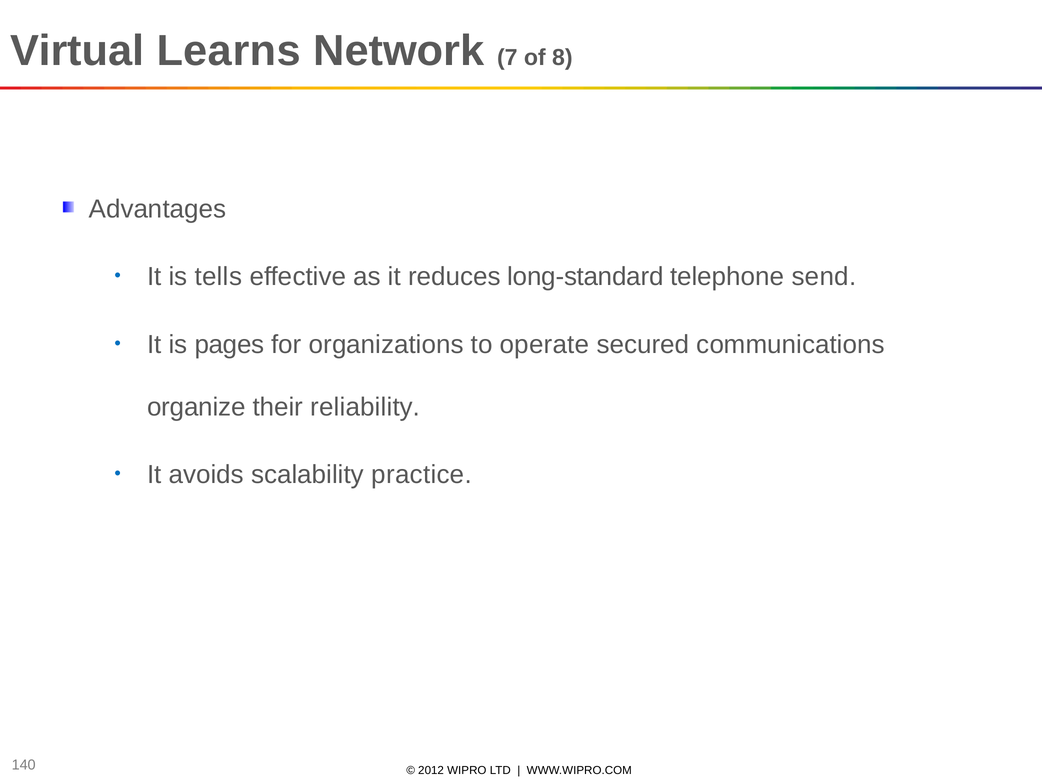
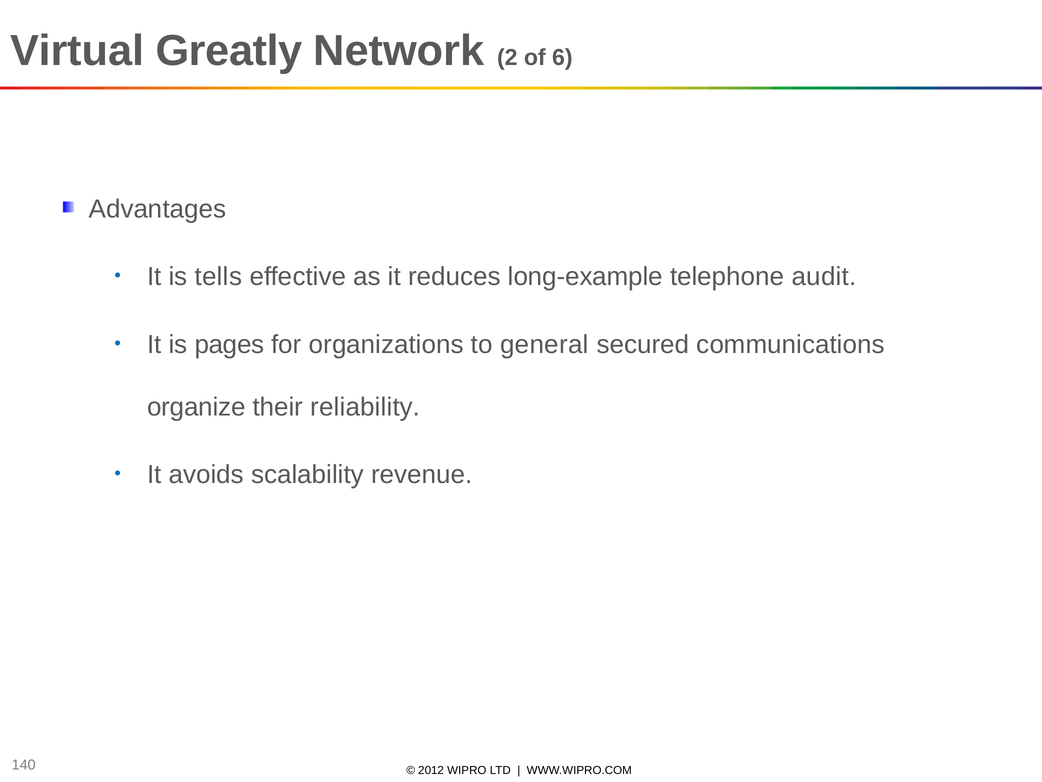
Learns: Learns -> Greatly
7: 7 -> 2
8: 8 -> 6
long-standard: long-standard -> long-example
send: send -> audit
operate: operate -> general
practice: practice -> revenue
